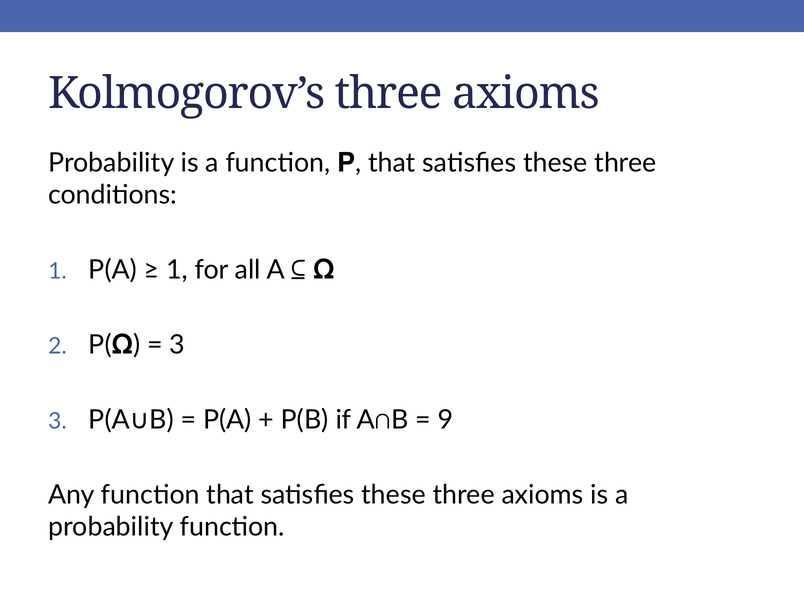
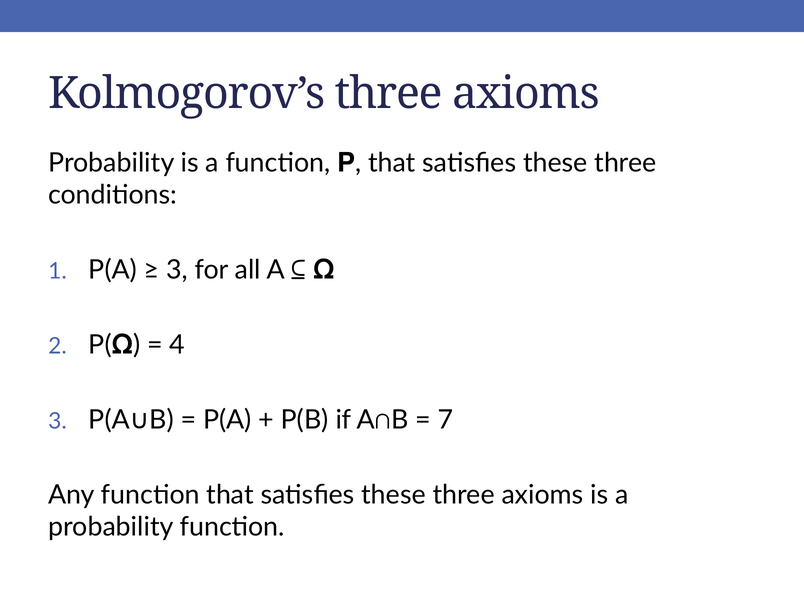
1 at (177, 270): 1 -> 3
3 at (177, 345): 3 -> 4
9: 9 -> 7
